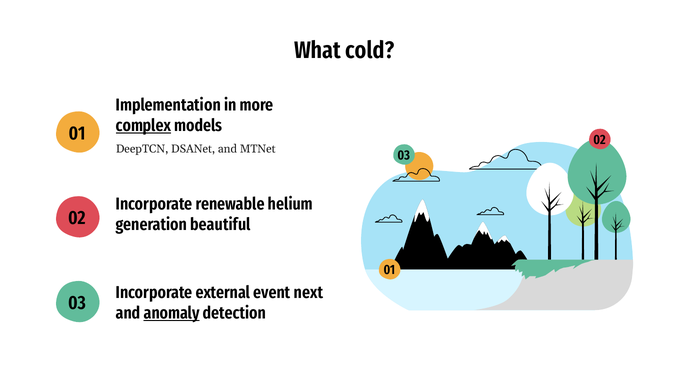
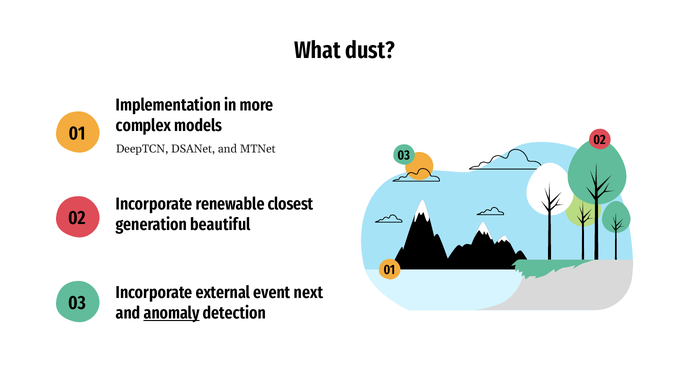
cold: cold -> dust
complex underline: present -> none
helium: helium -> closest
